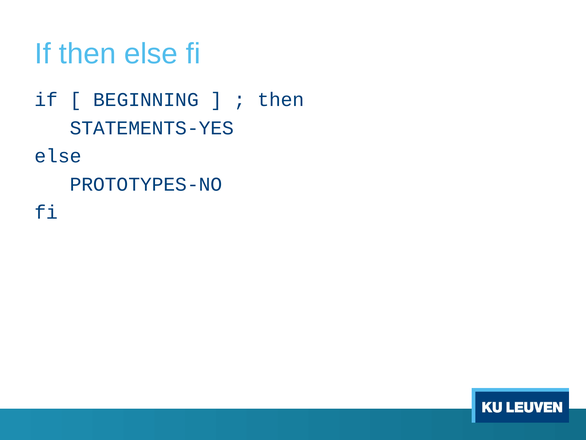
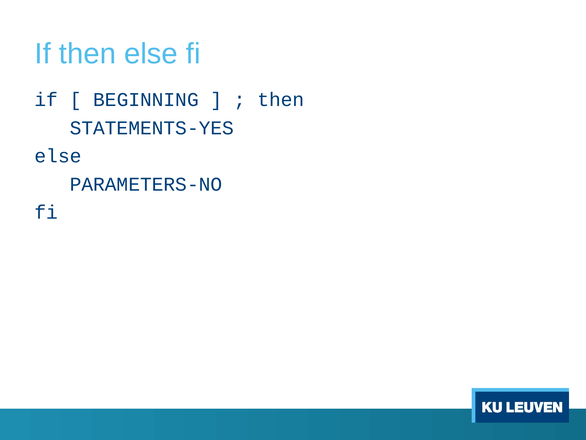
PROTOTYPES-NO: PROTOTYPES-NO -> PARAMETERS-NO
